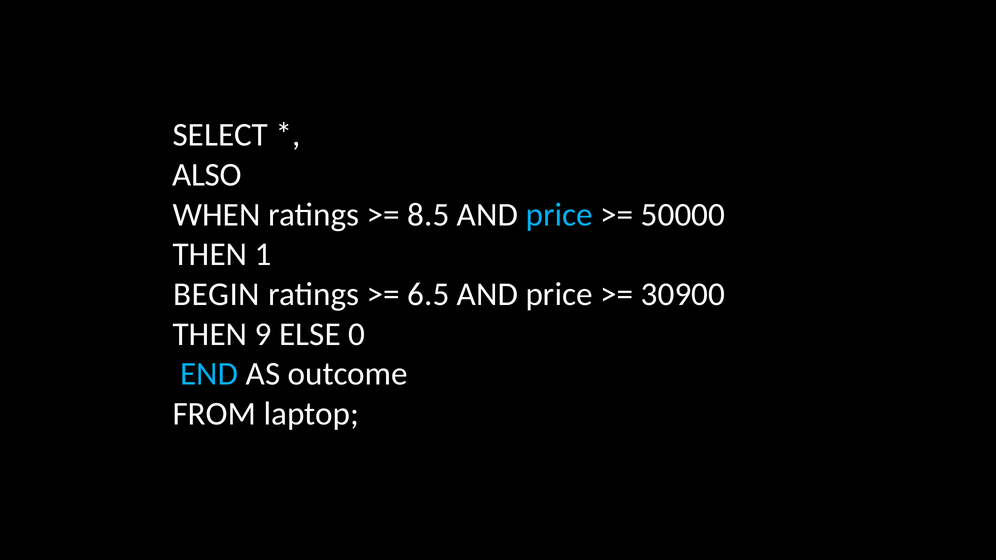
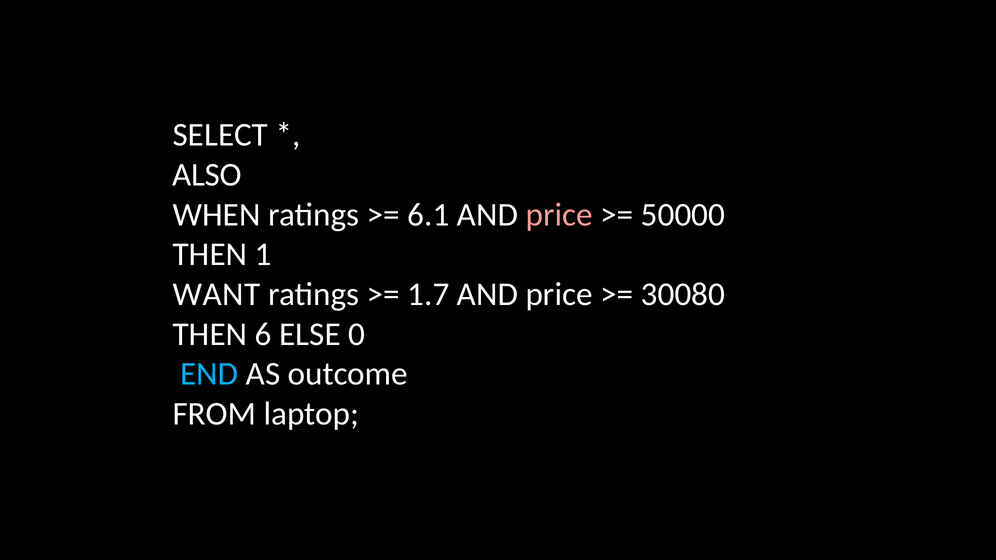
8.5: 8.5 -> 6.1
price at (559, 215) colour: light blue -> pink
BEGIN: BEGIN -> WANT
6.5: 6.5 -> 1.7
30900: 30900 -> 30080
9: 9 -> 6
